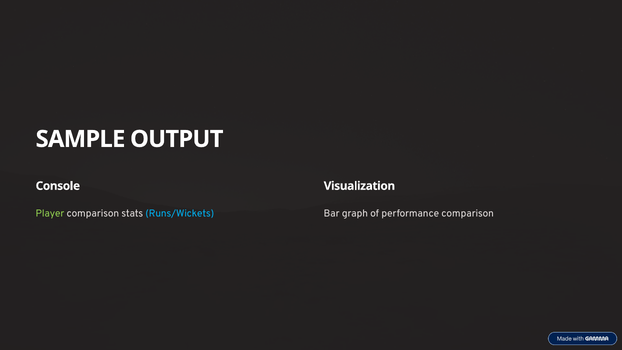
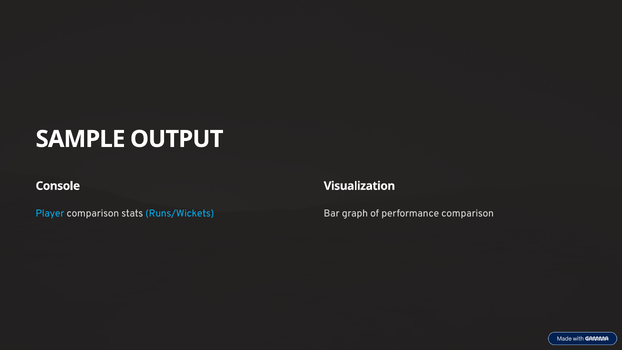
Player colour: light green -> light blue
